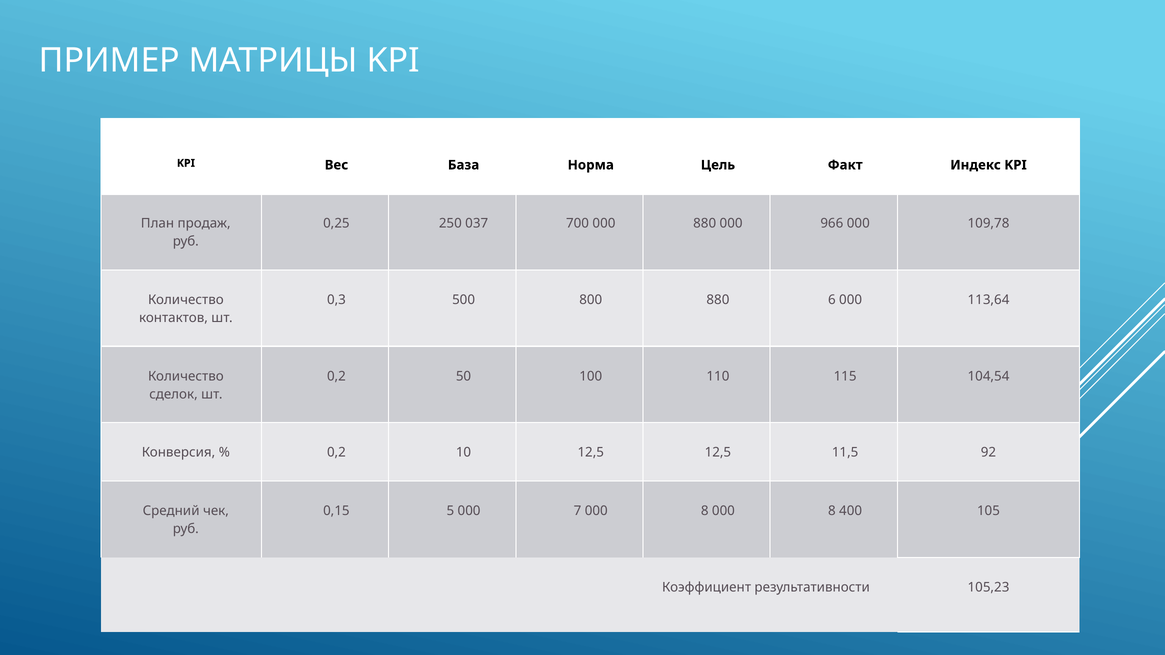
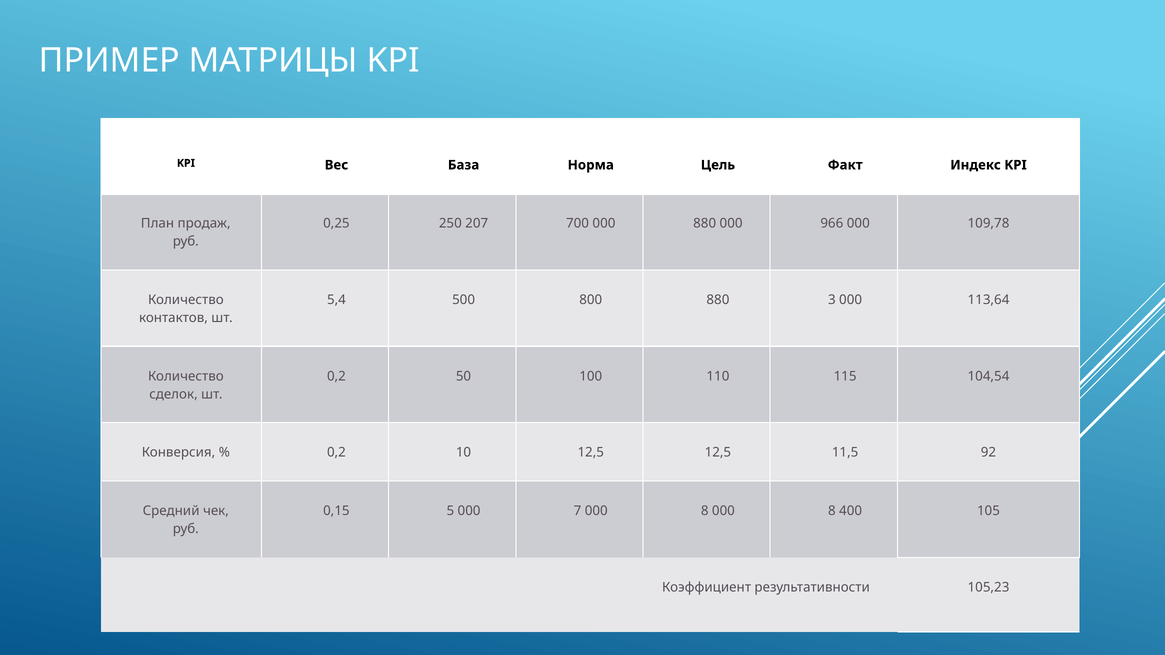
037: 037 -> 207
0,3: 0,3 -> 5,4
6: 6 -> 3
